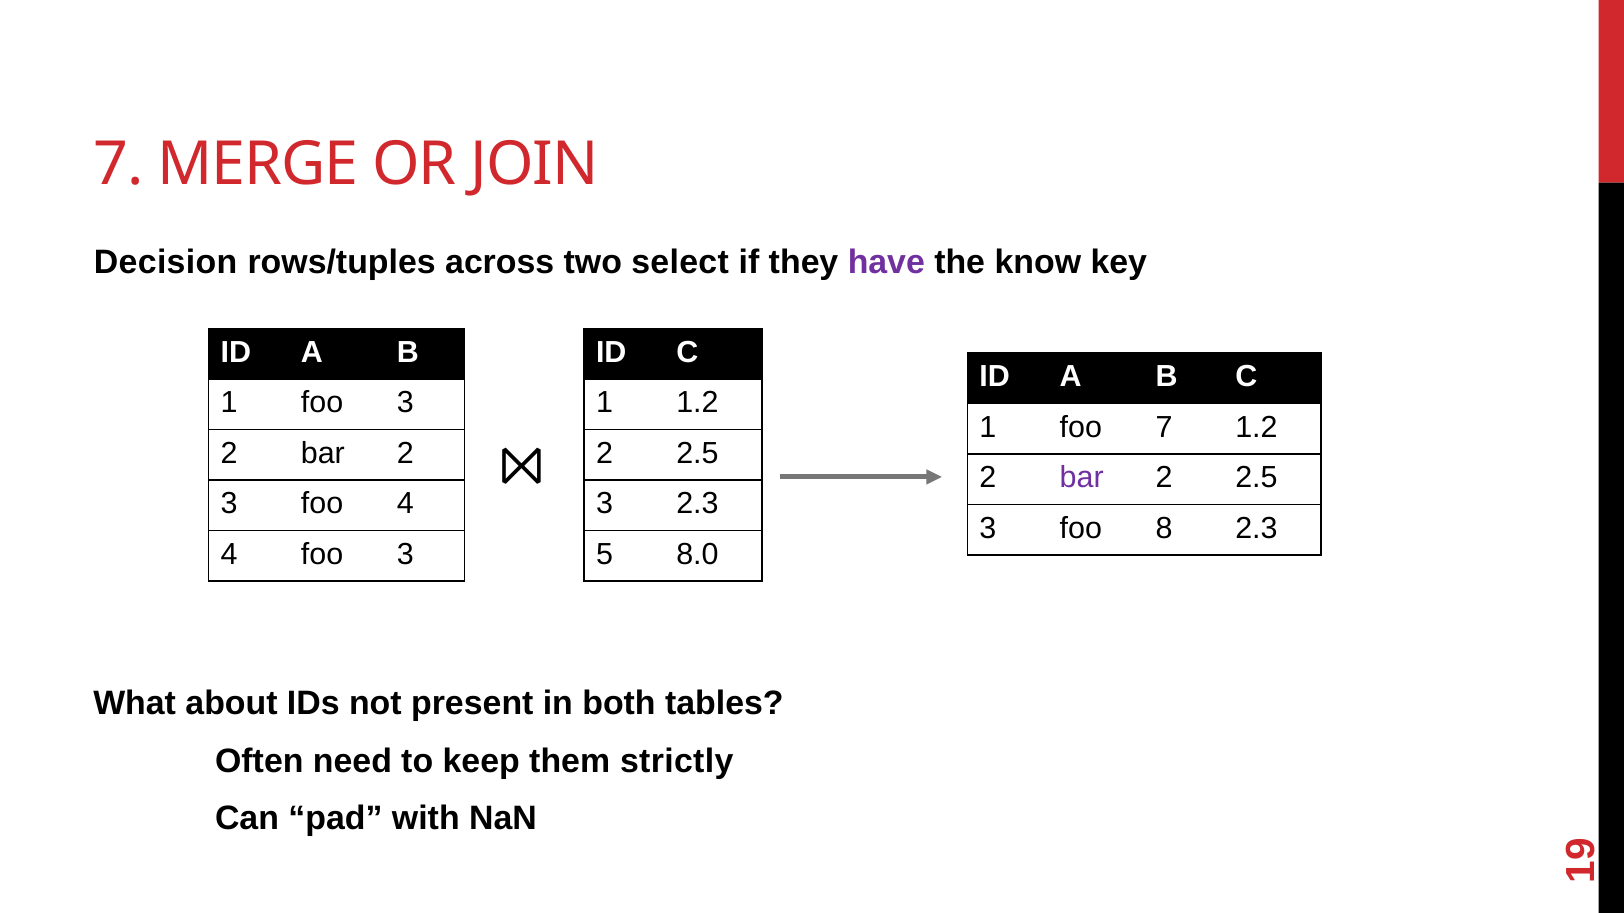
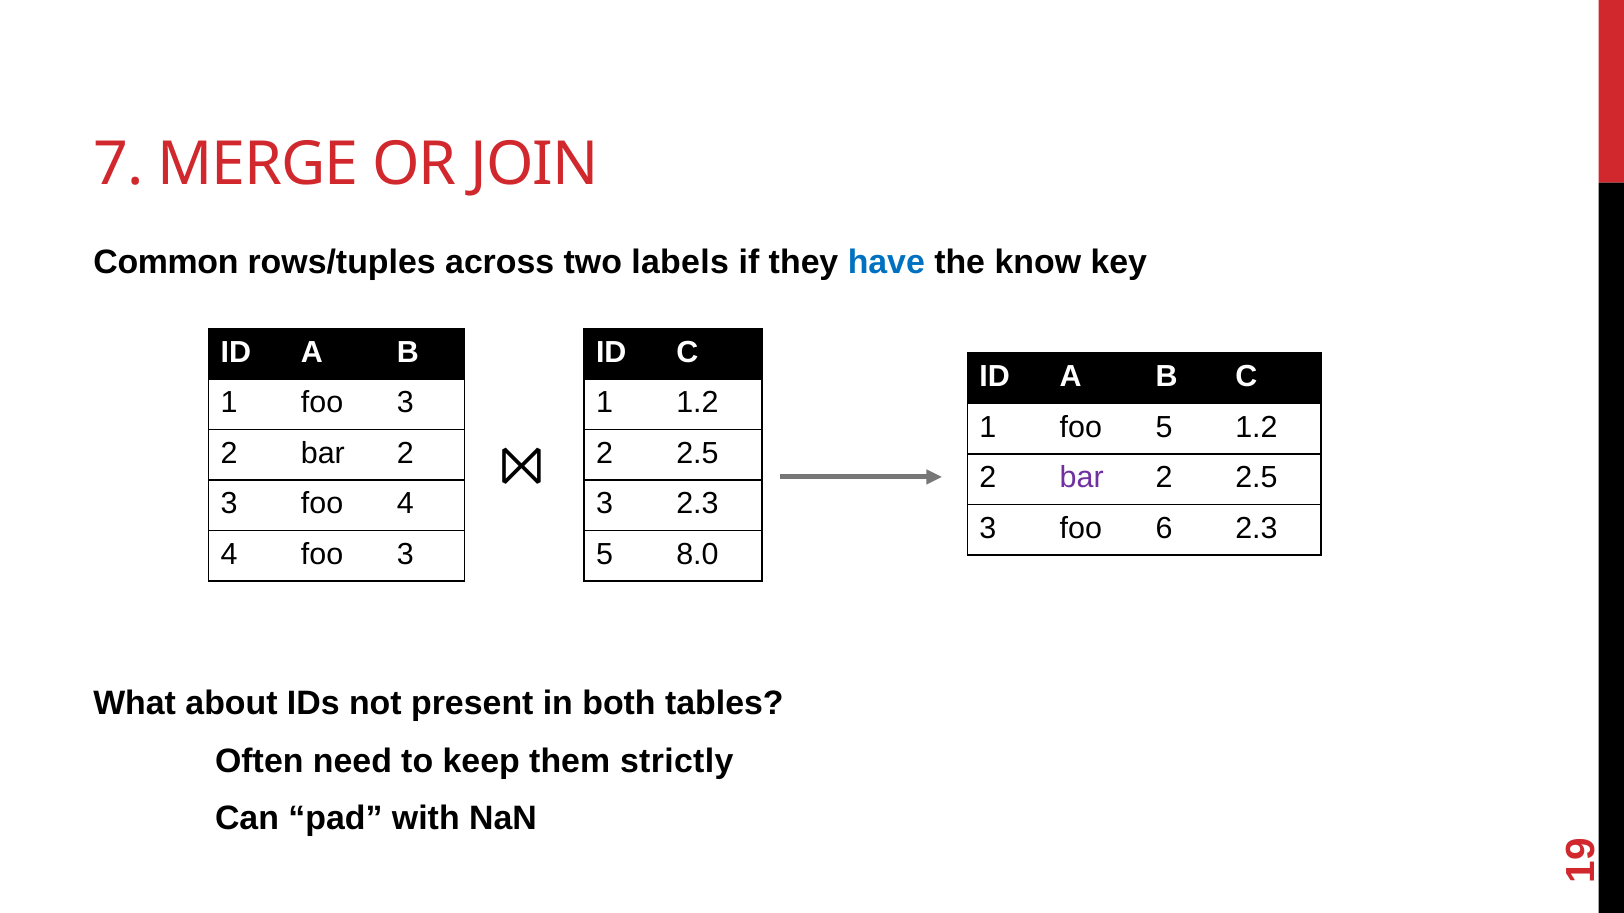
Decision: Decision -> Common
select: select -> labels
have colour: purple -> blue
foo 7: 7 -> 5
8: 8 -> 6
